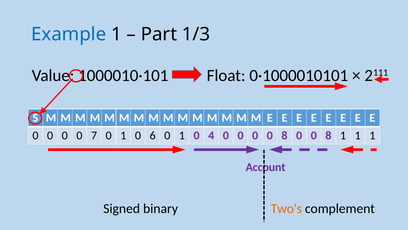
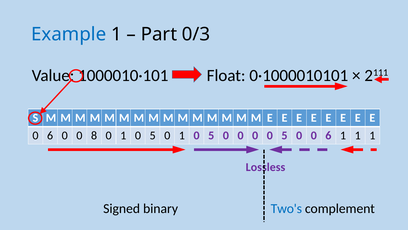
1/3: 1/3 -> 0/3
0 at (50, 135): 0 -> 6
7: 7 -> 8
6 at (153, 135): 6 -> 5
4 at (211, 135): 4 -> 5
0 0 0 8: 8 -> 5
8 at (328, 135): 8 -> 6
Account: Account -> Lossless
Two's colour: orange -> blue
